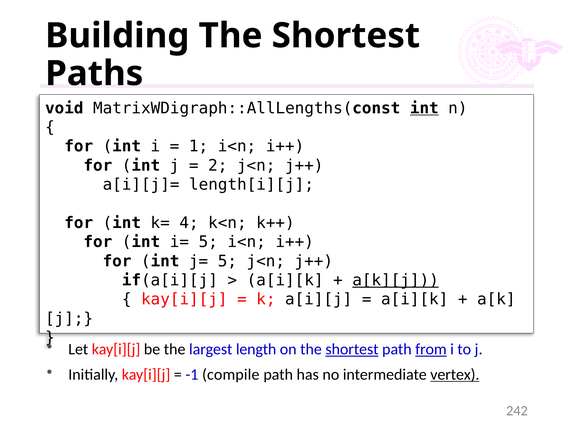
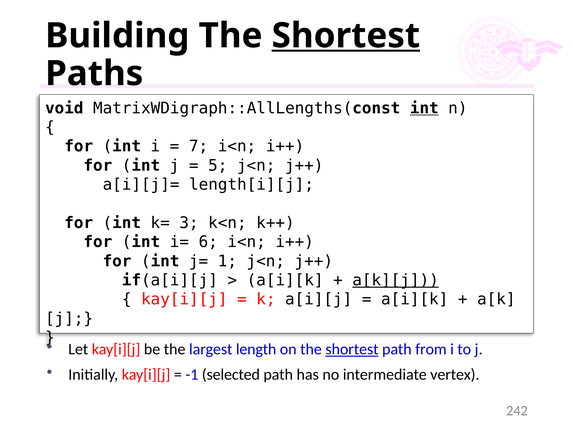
Shortest at (346, 36) underline: none -> present
1: 1 -> 7
2: 2 -> 5
4: 4 -> 3
i= 5: 5 -> 6
j= 5: 5 -> 1
from underline: present -> none
compile: compile -> selected
vertex underline: present -> none
